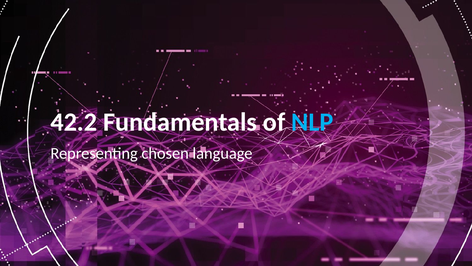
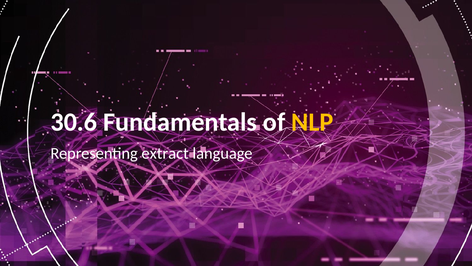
42.2: 42.2 -> 30.6
NLP colour: light blue -> yellow
chosen: chosen -> extract
